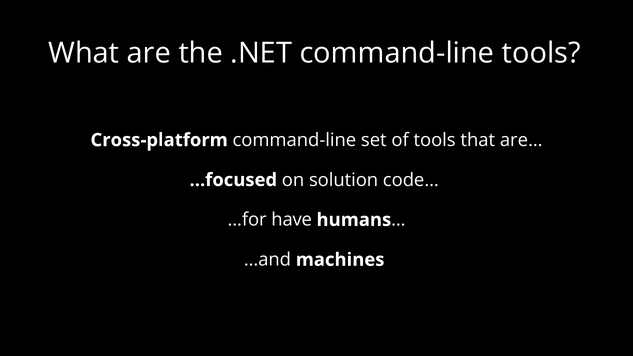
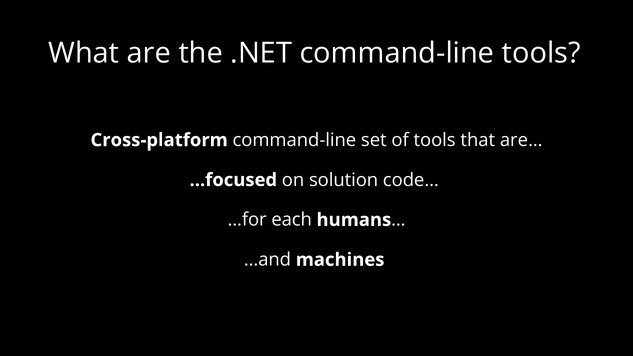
have: have -> each
